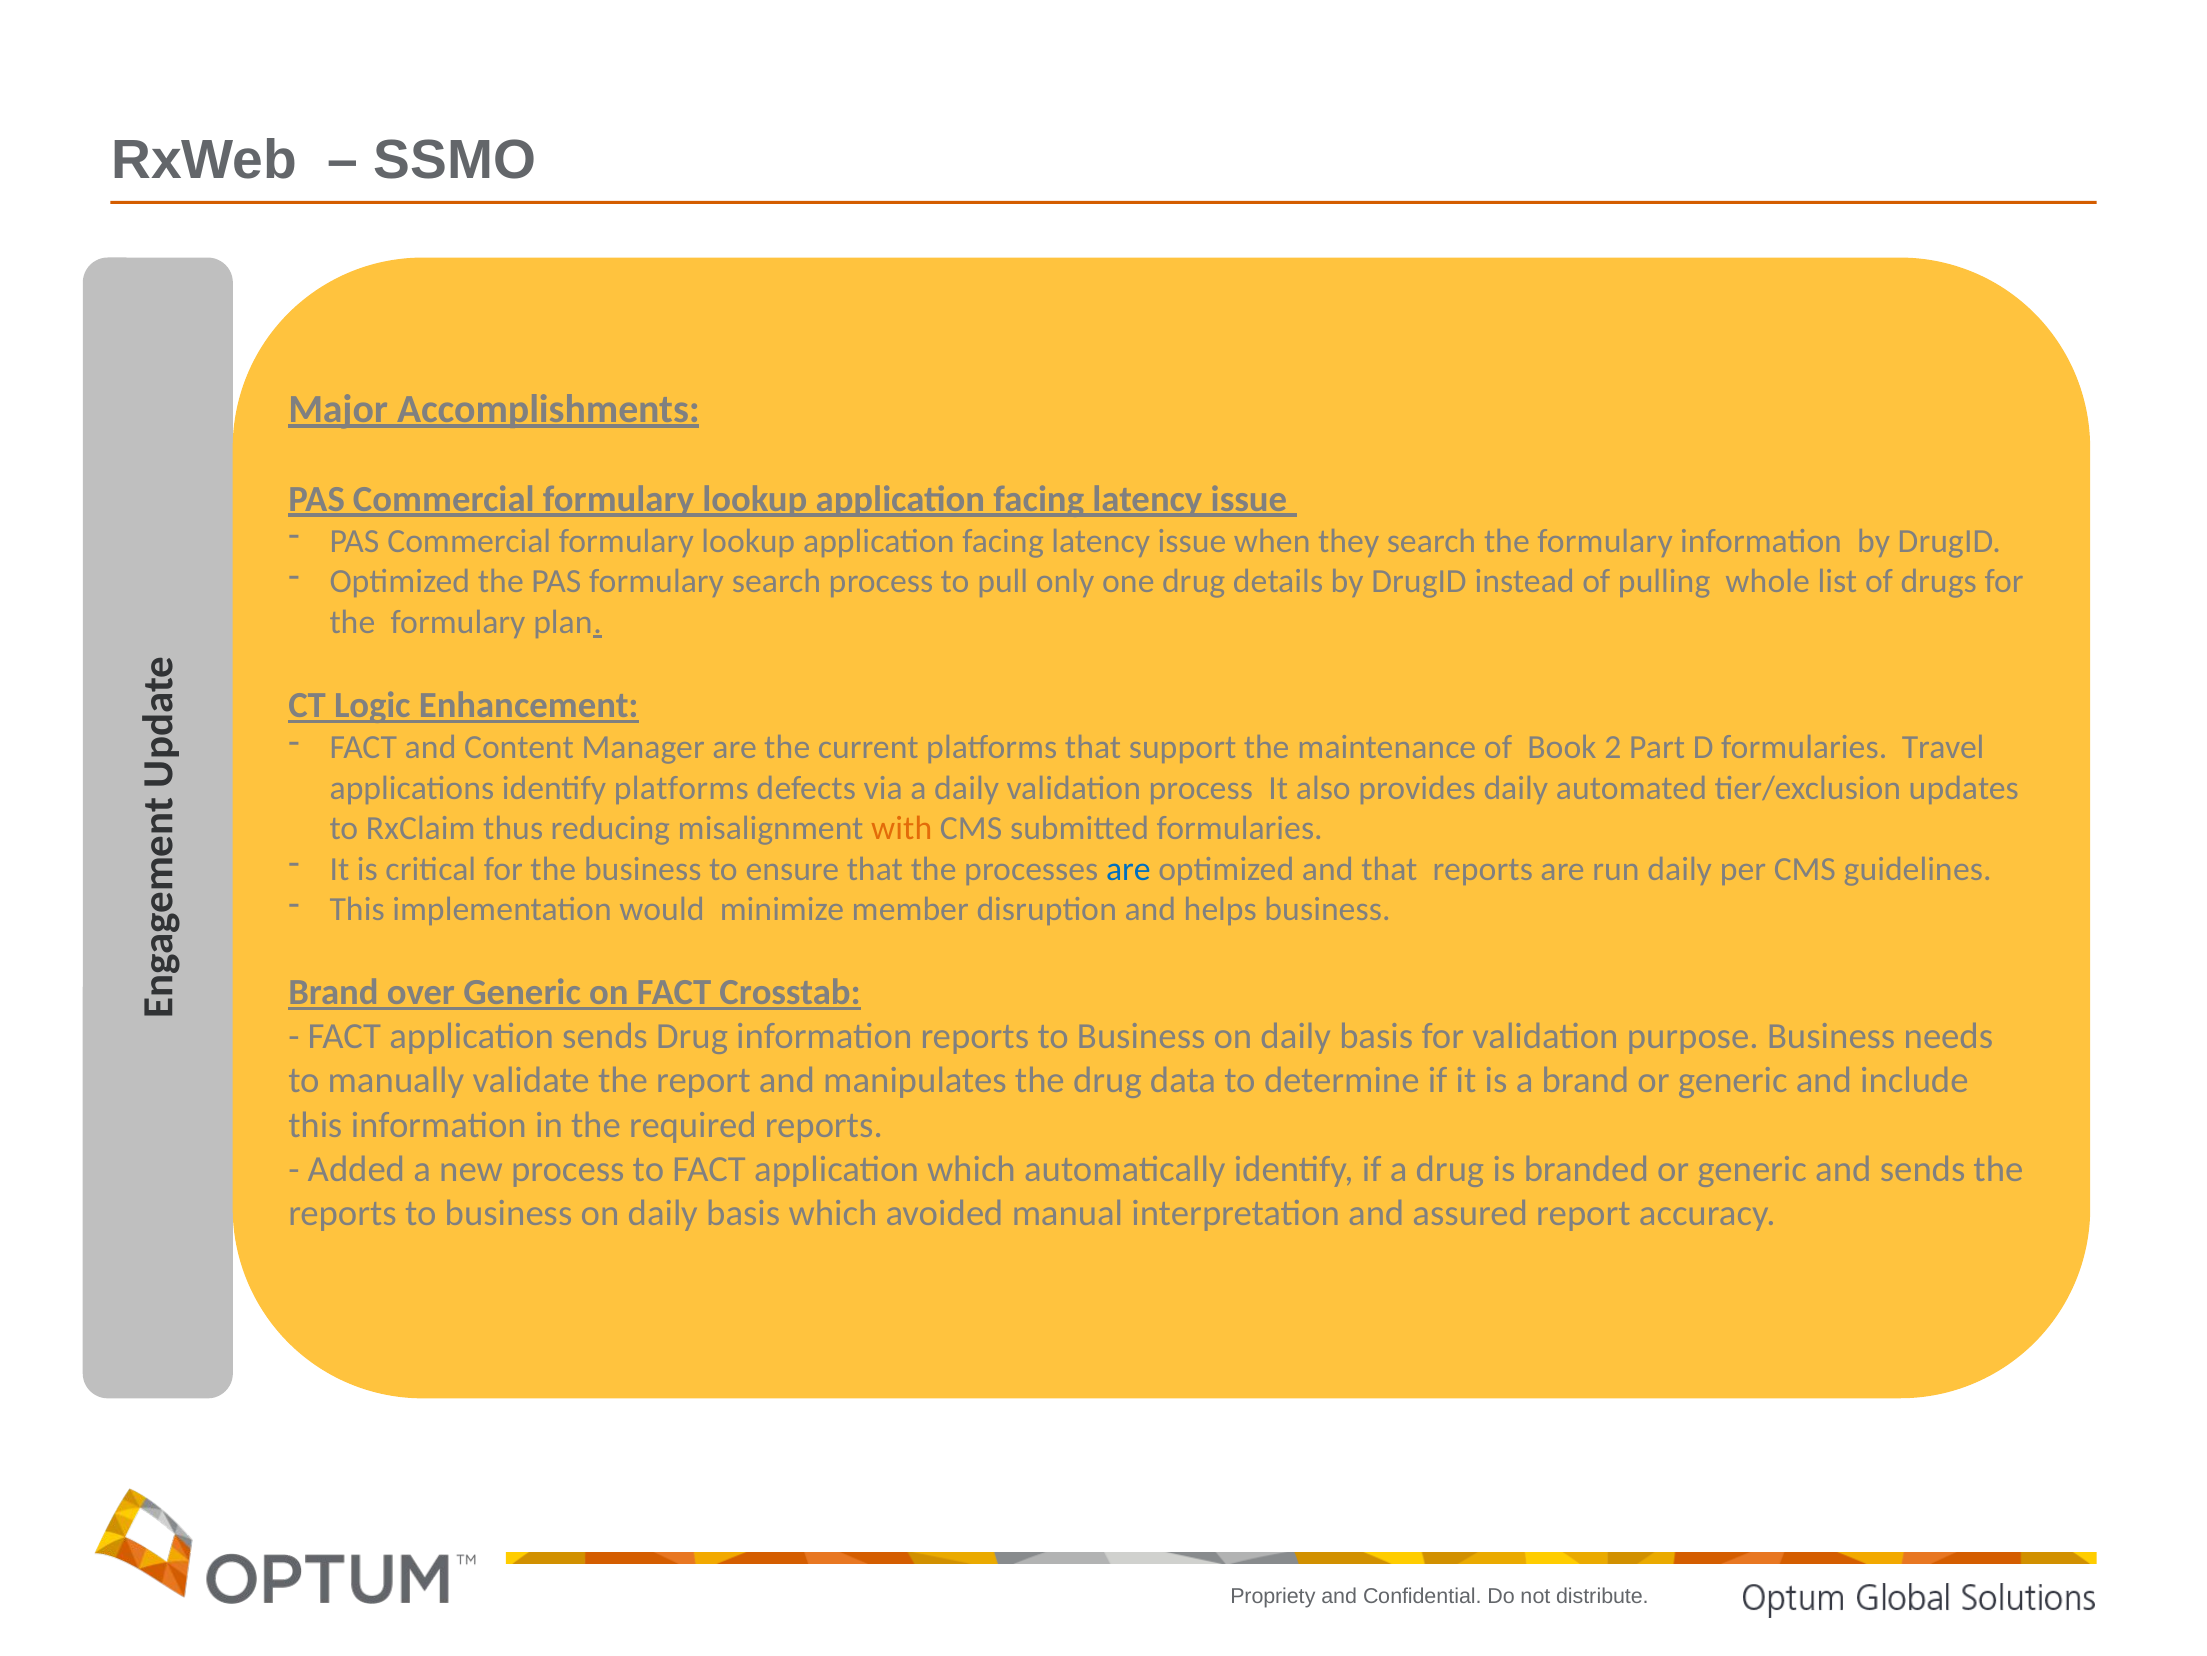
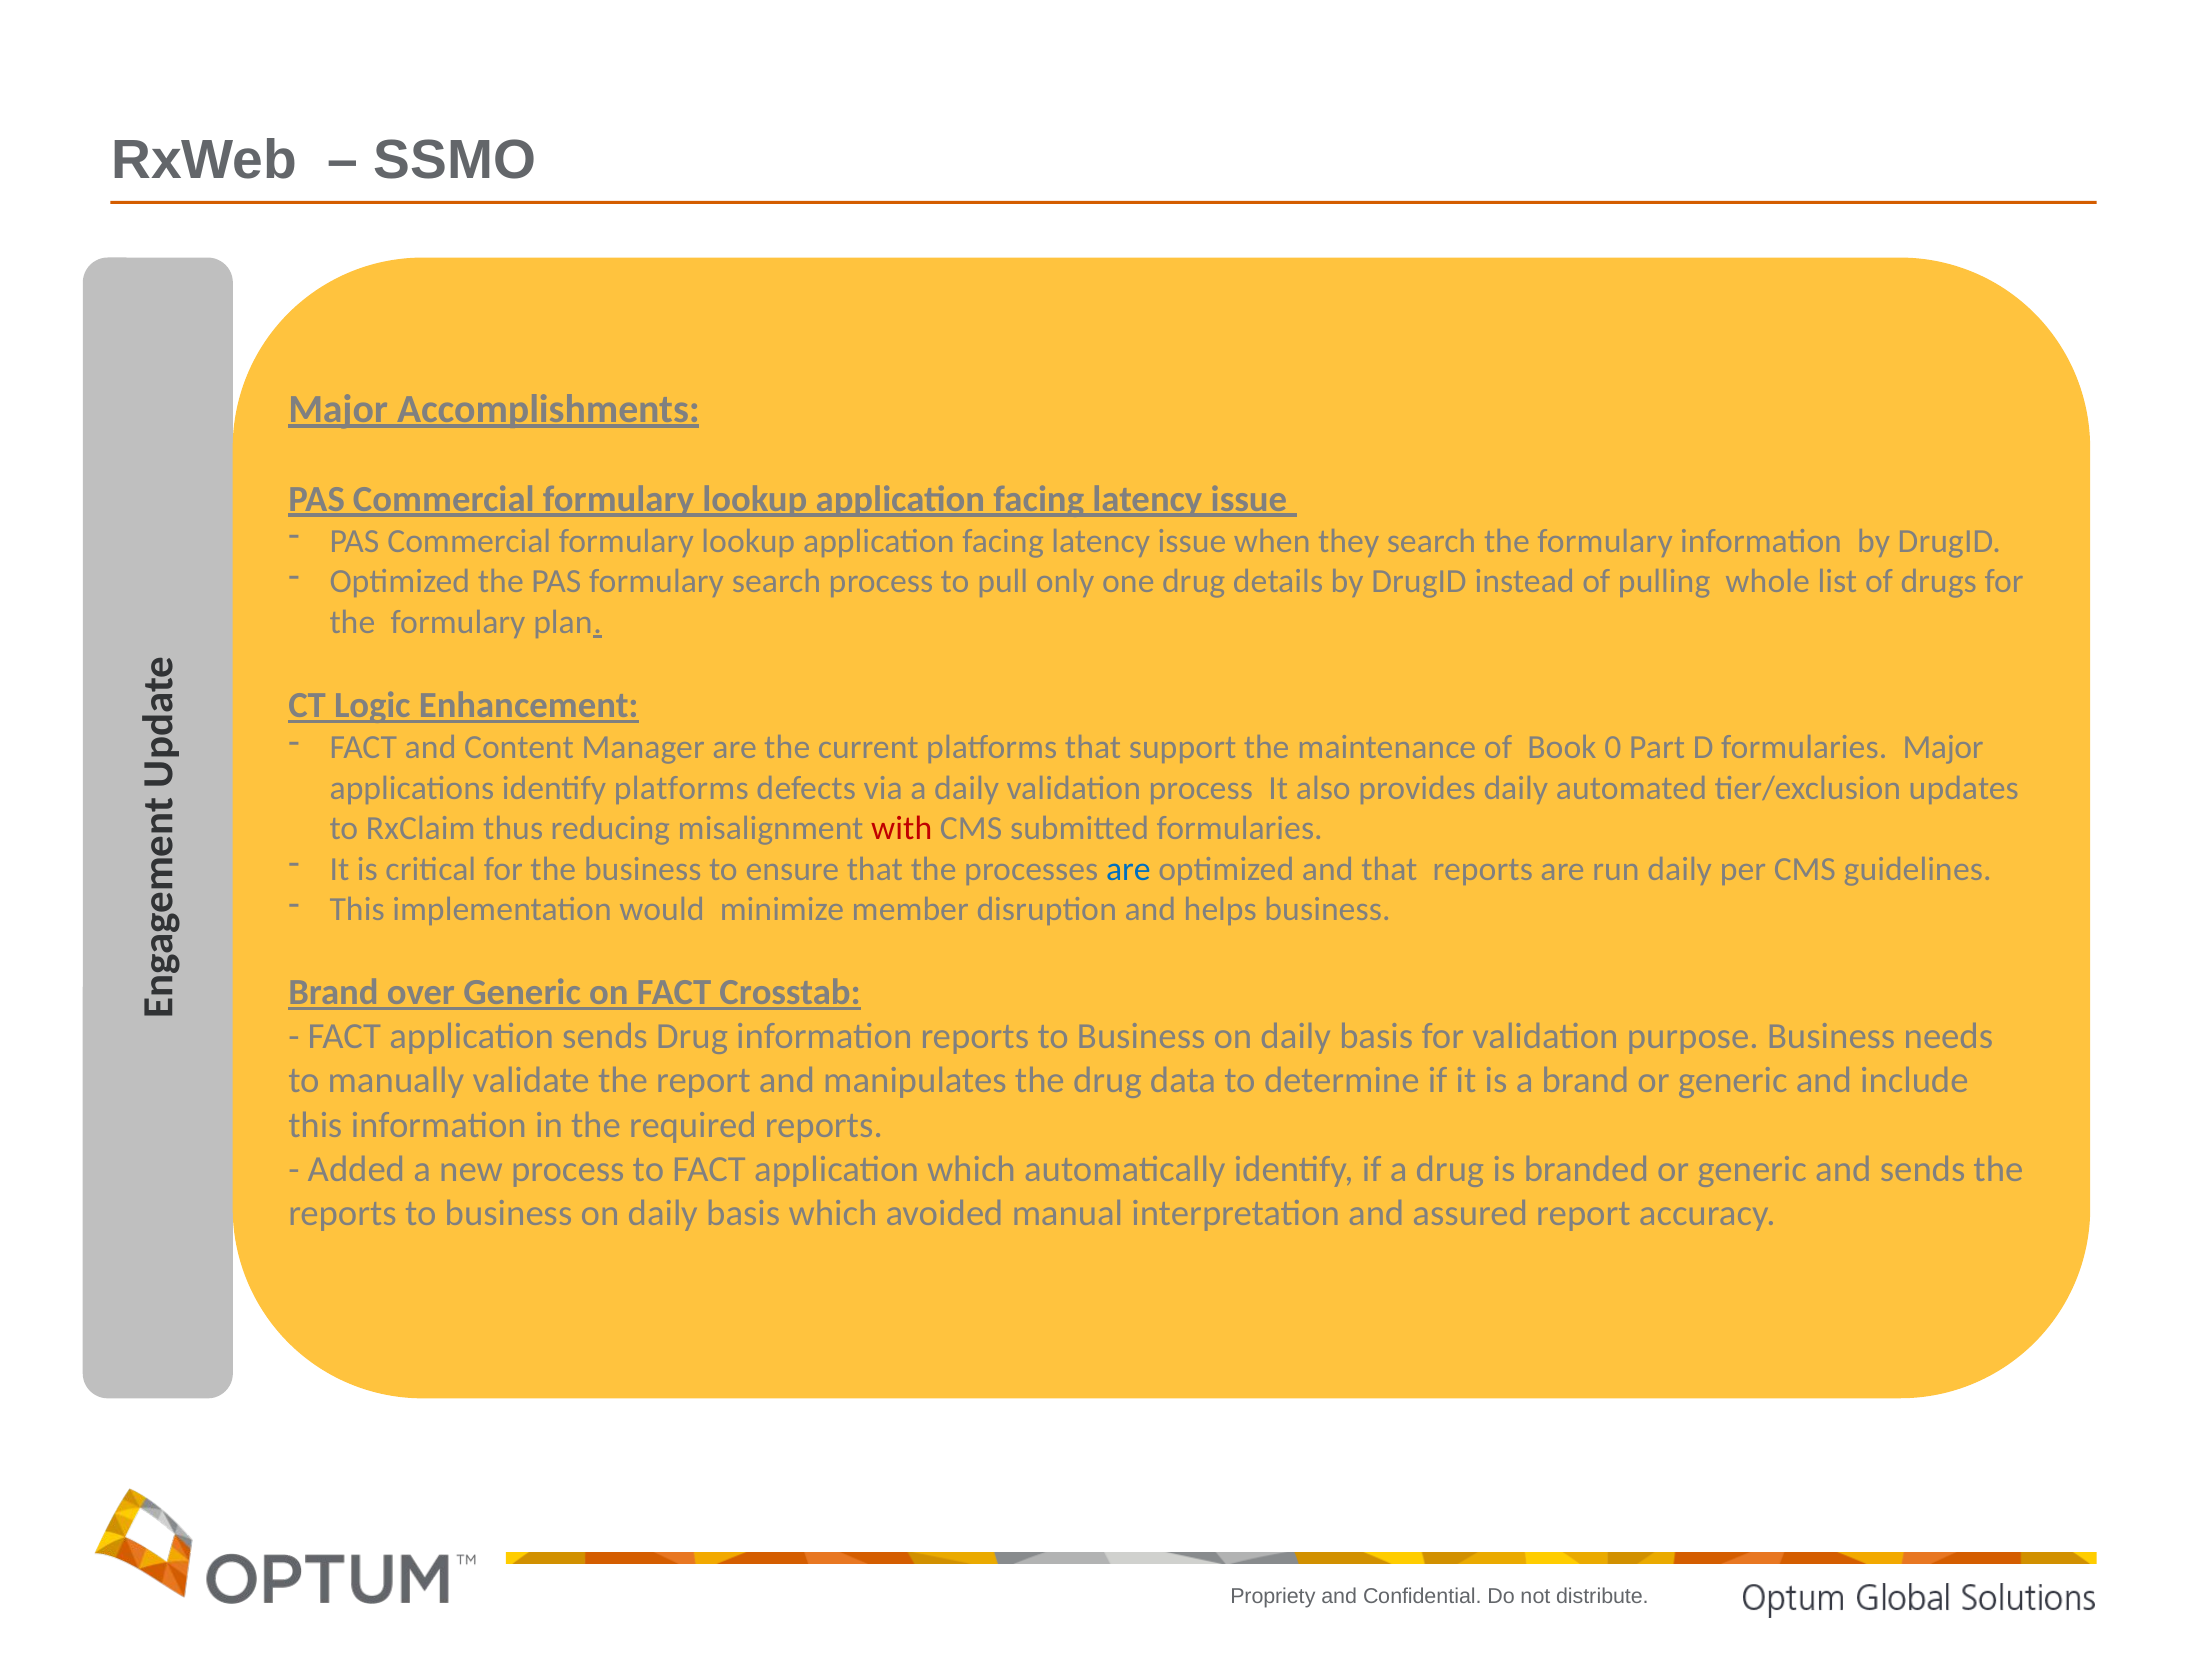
2: 2 -> 0
formularies Travel: Travel -> Major
with colour: orange -> red
